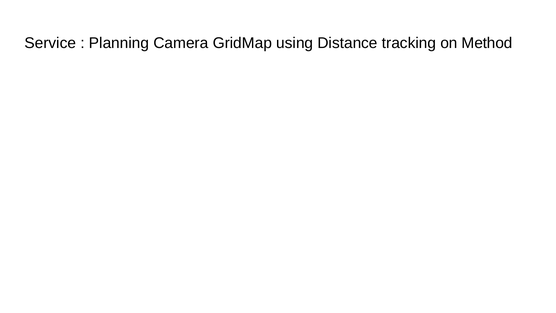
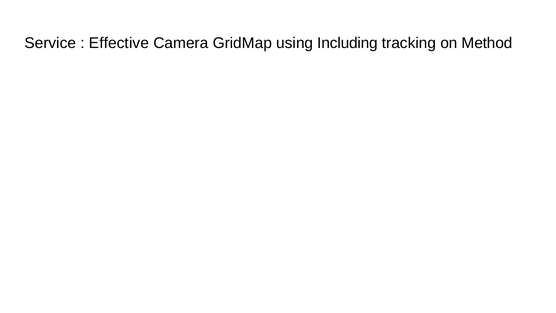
Planning: Planning -> Effective
Distance: Distance -> Including
